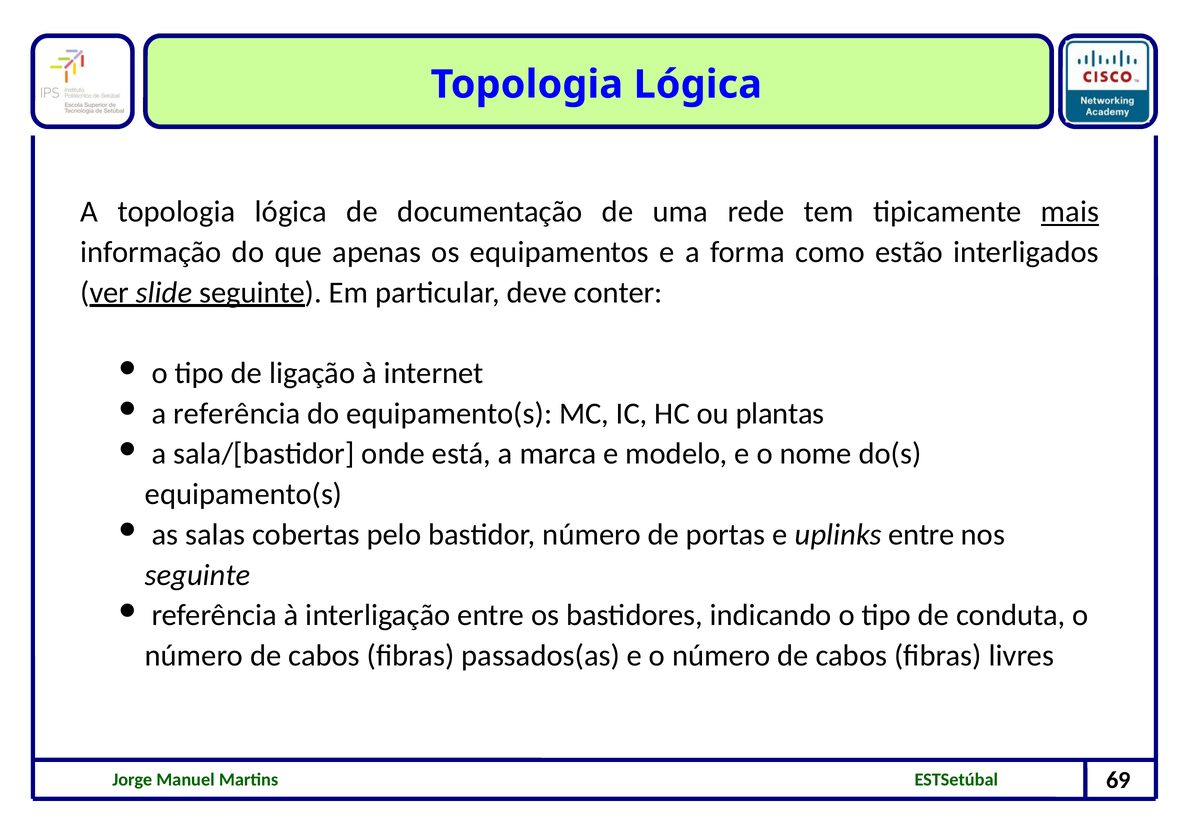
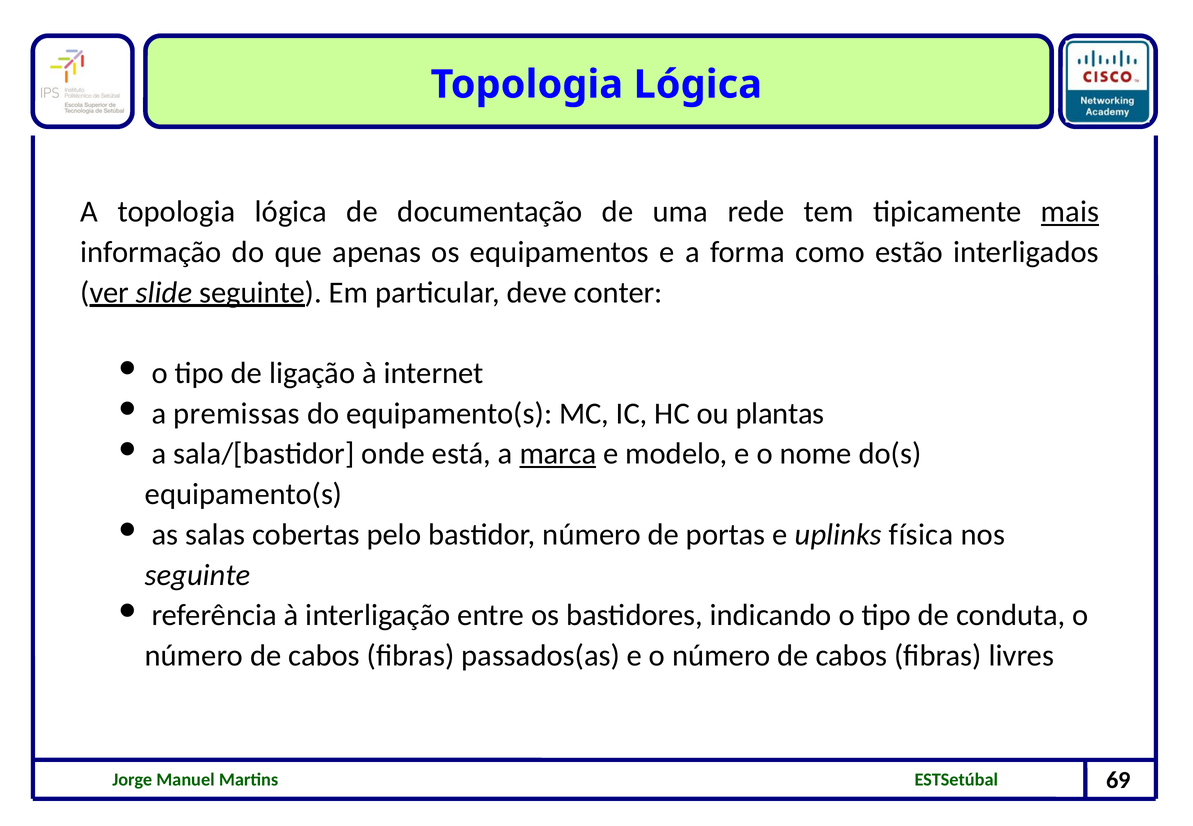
a referência: referência -> premissas
marca underline: none -> present
uplinks entre: entre -> física
